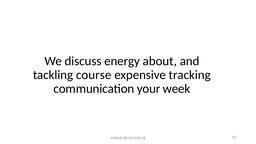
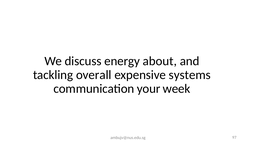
course: course -> overall
tracking: tracking -> systems
